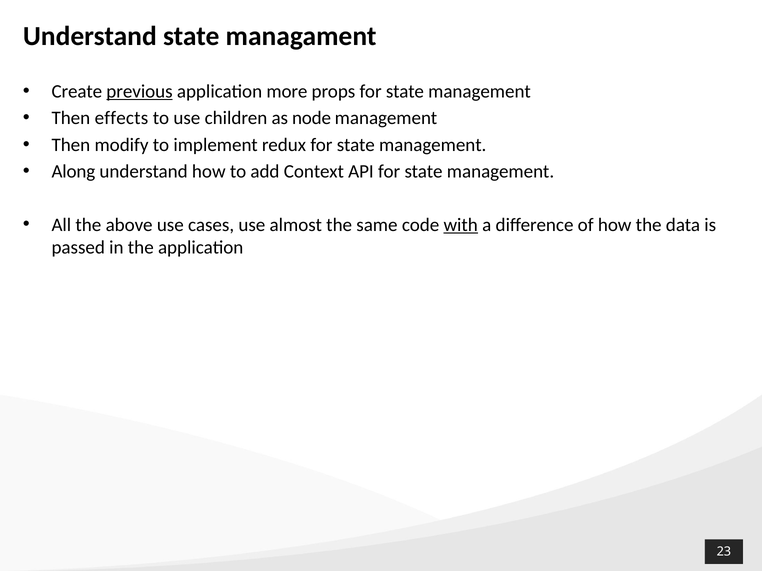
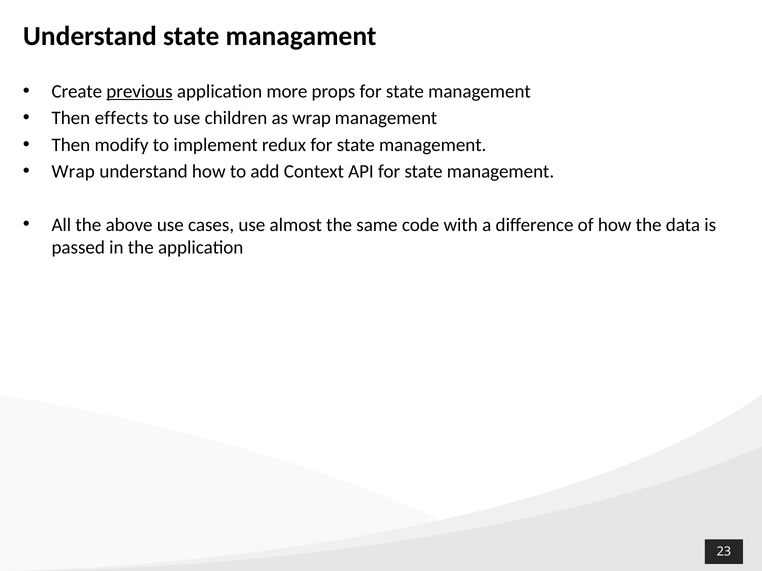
as node: node -> wrap
Along at (73, 172): Along -> Wrap
with underline: present -> none
